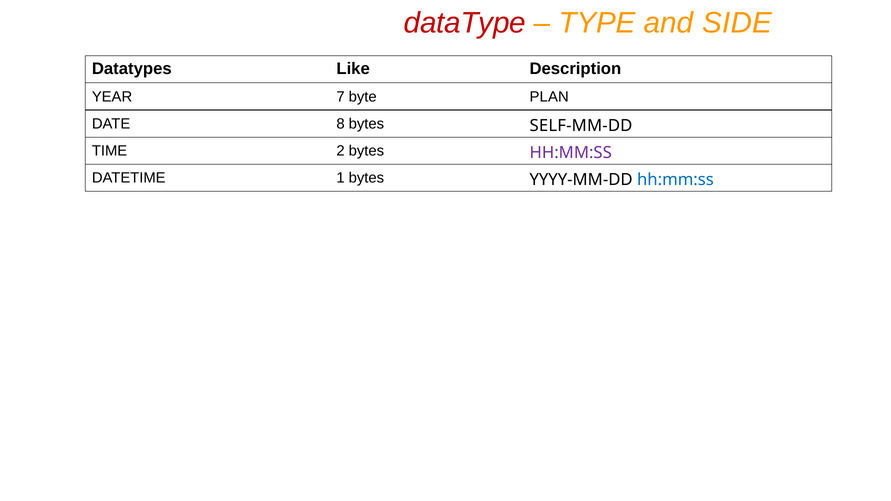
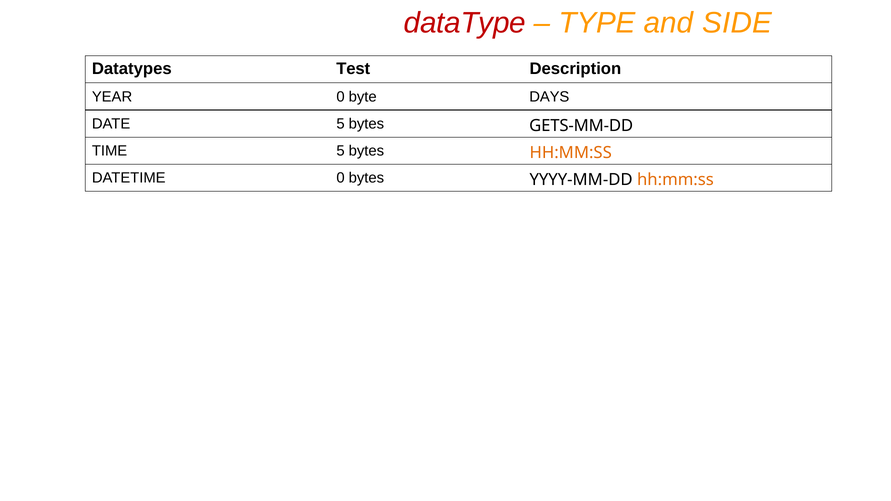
Like: Like -> Test
YEAR 7: 7 -> 0
PLAN: PLAN -> DAYS
DATE 8: 8 -> 5
SELF-MM-DD: SELF-MM-DD -> GETS-MM-DD
TIME 2: 2 -> 5
HH:MM:SS at (571, 153) colour: purple -> orange
DATETIME 1: 1 -> 0
hh:mm:ss at (675, 180) colour: blue -> orange
